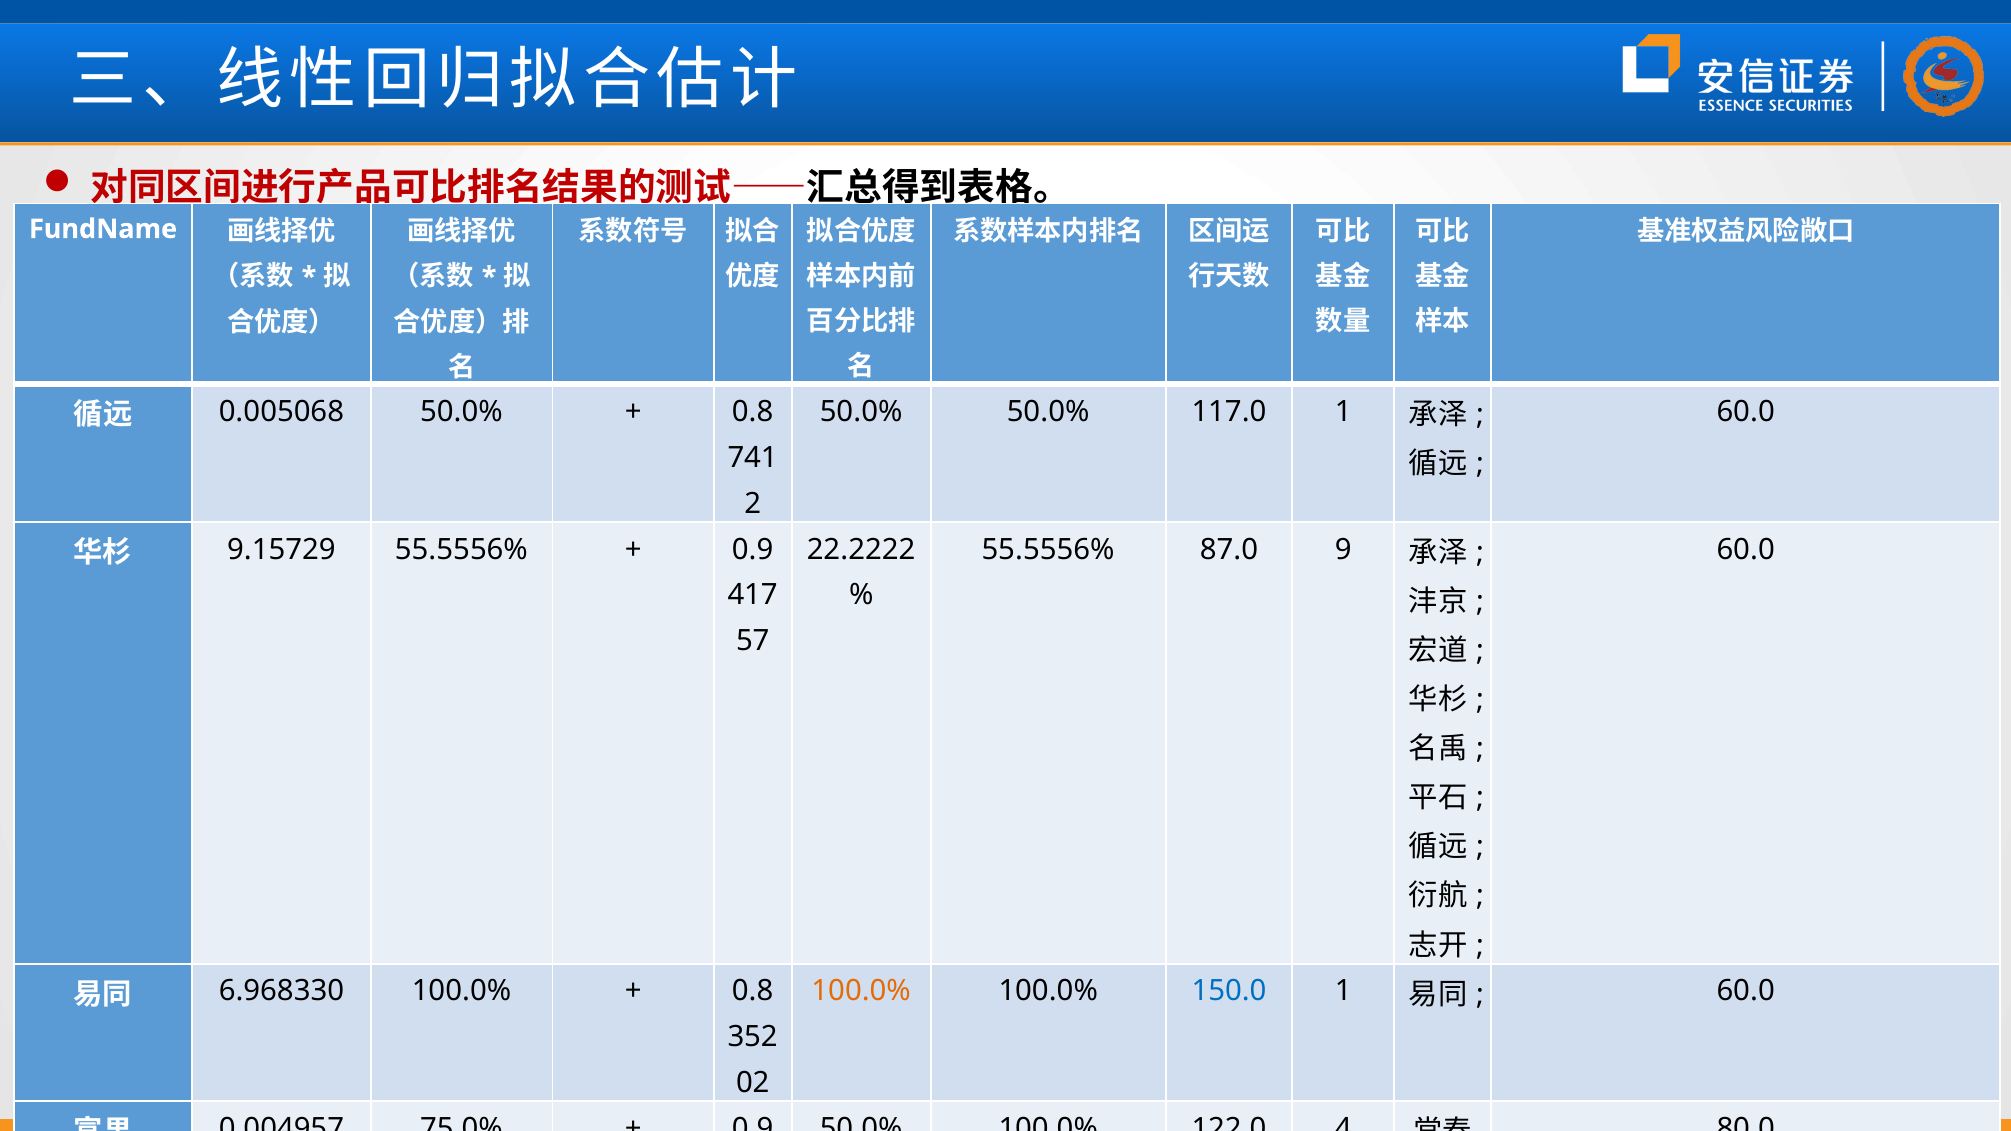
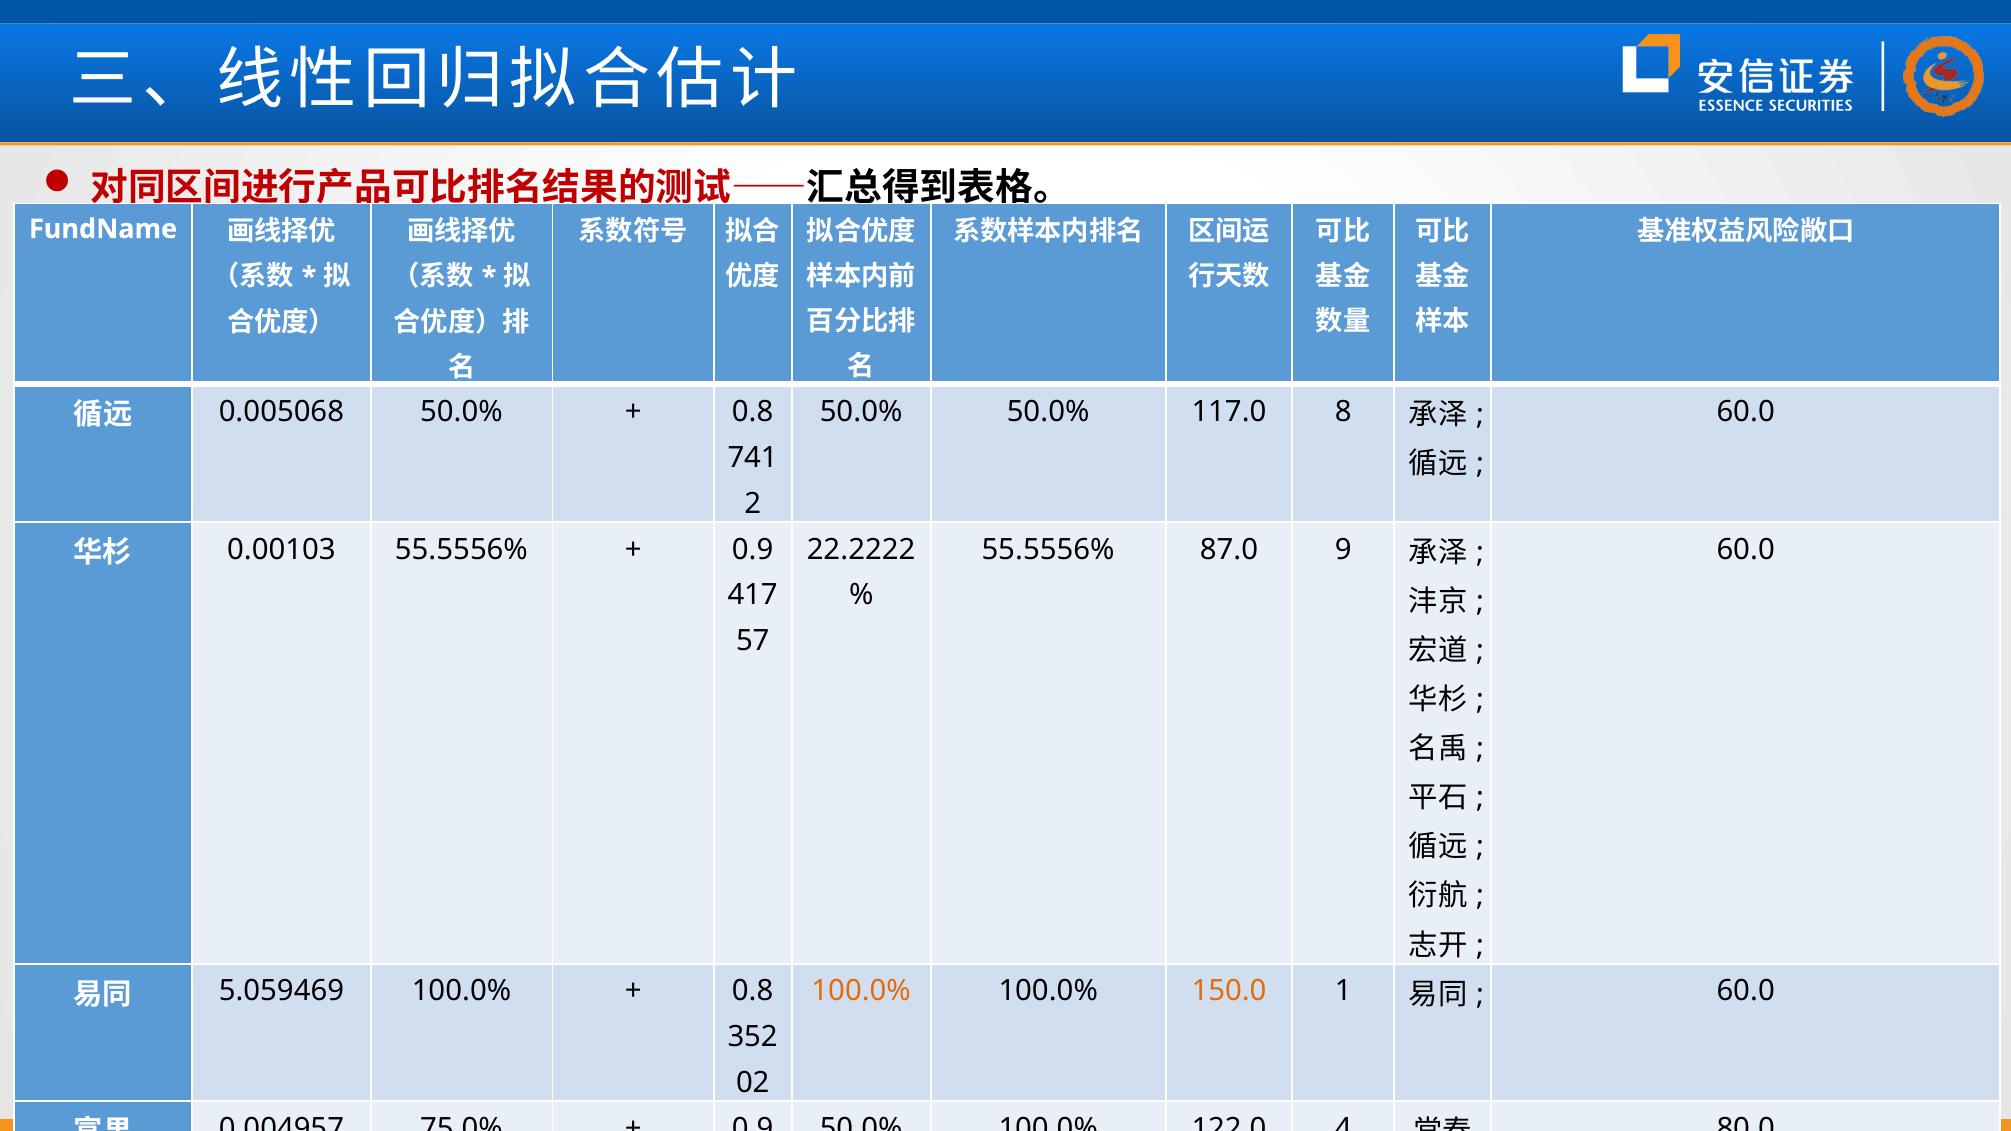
117.0 1: 1 -> 8
9.15729: 9.15729 -> 0.00103
150.0 colour: blue -> orange
6.968330: 6.968330 -> 5.059469
